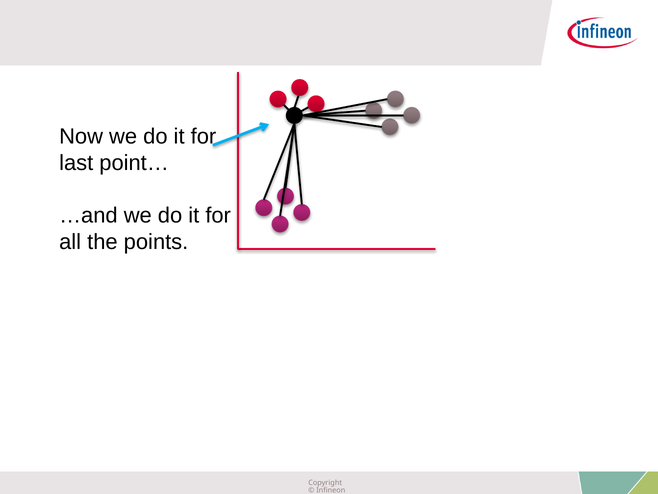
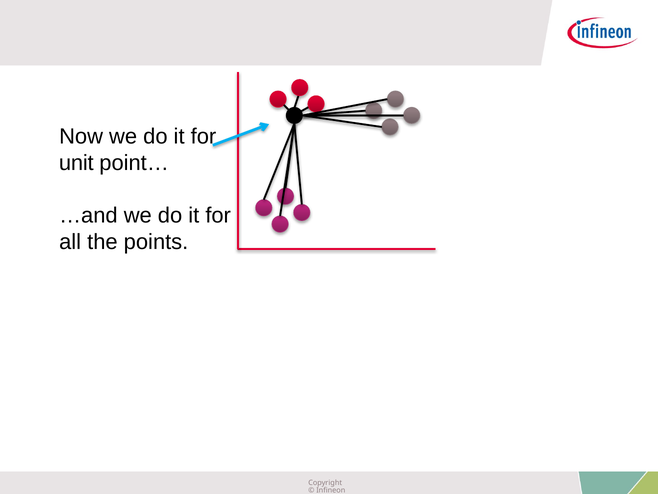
last: last -> unit
